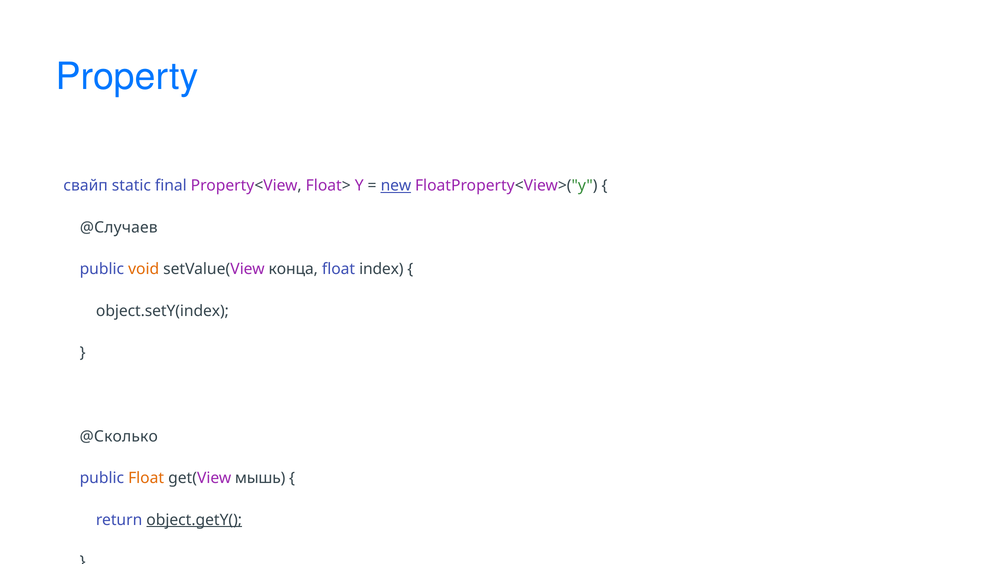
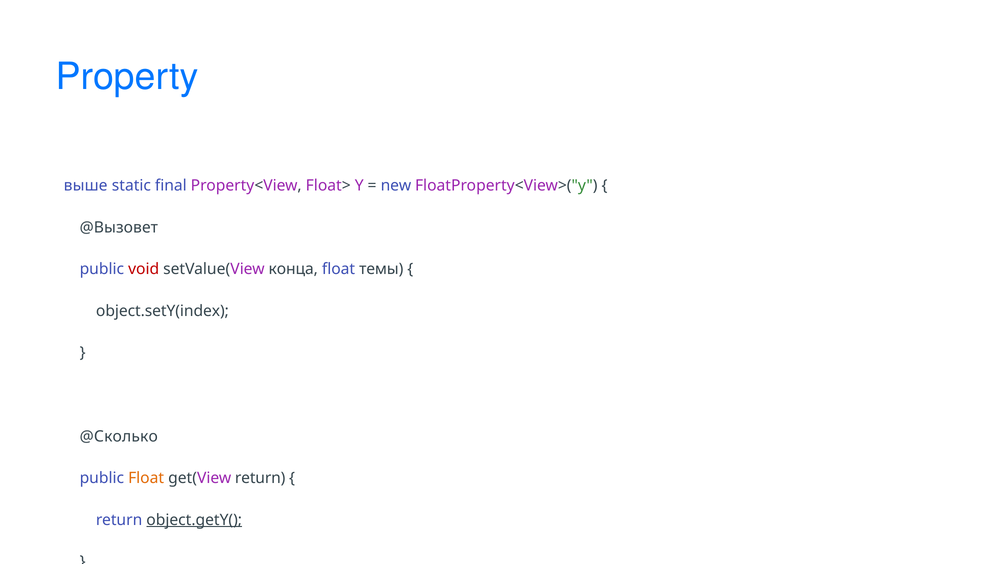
свайп: свайп -> выше
new underline: present -> none
@Случаев: @Случаев -> @Вызовет
void colour: orange -> red
index: index -> темы
get(View мышь: мышь -> return
